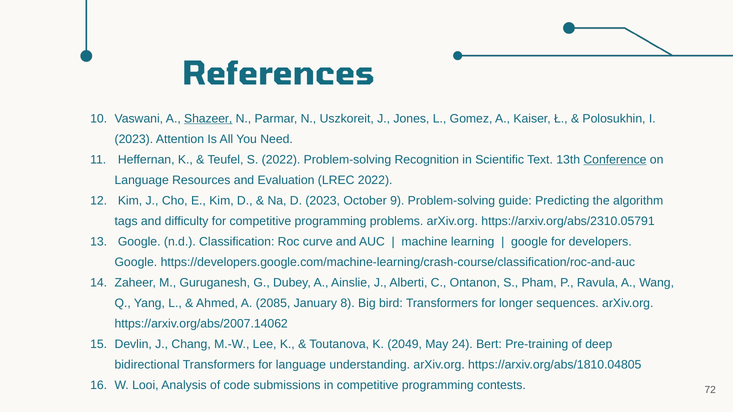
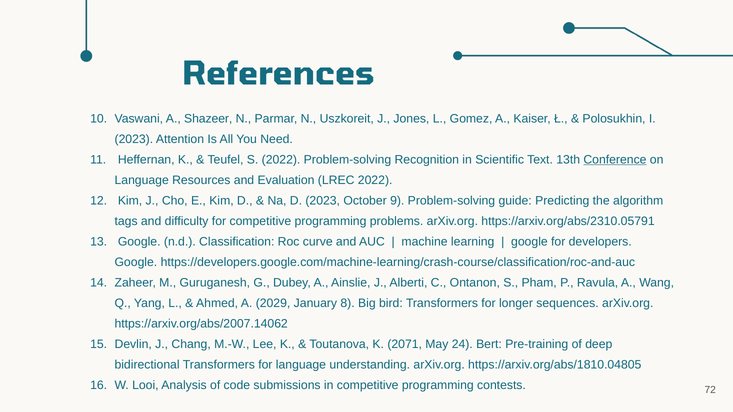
Shazeer underline: present -> none
2085: 2085 -> 2029
2049: 2049 -> 2071
